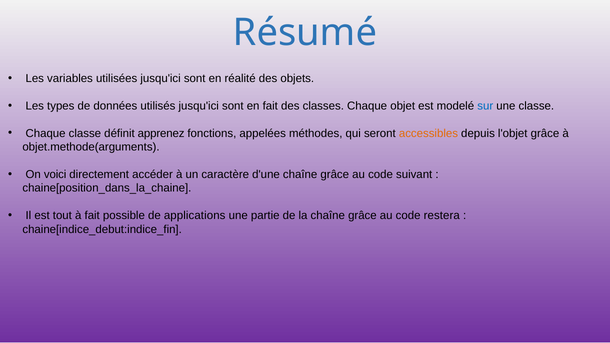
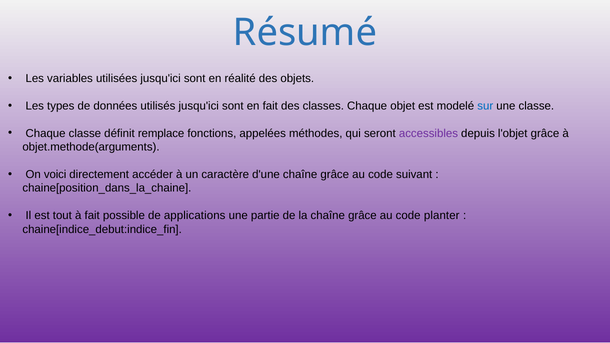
apprenez: apprenez -> remplace
accessibles colour: orange -> purple
restera: restera -> planter
